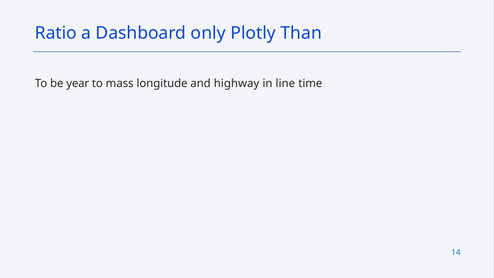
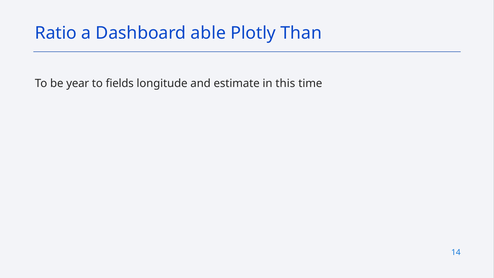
only: only -> able
mass: mass -> fields
highway: highway -> estimate
line: line -> this
